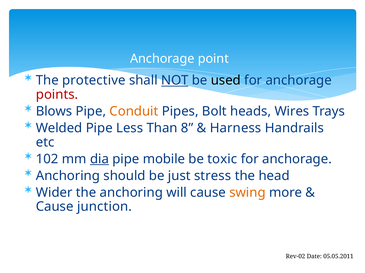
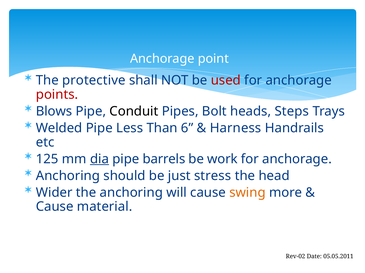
NOT underline: present -> none
used colour: black -> red
Conduit colour: orange -> black
Wires: Wires -> Steps
8: 8 -> 6
102: 102 -> 125
mobile: mobile -> barrels
toxic: toxic -> work
junction: junction -> material
